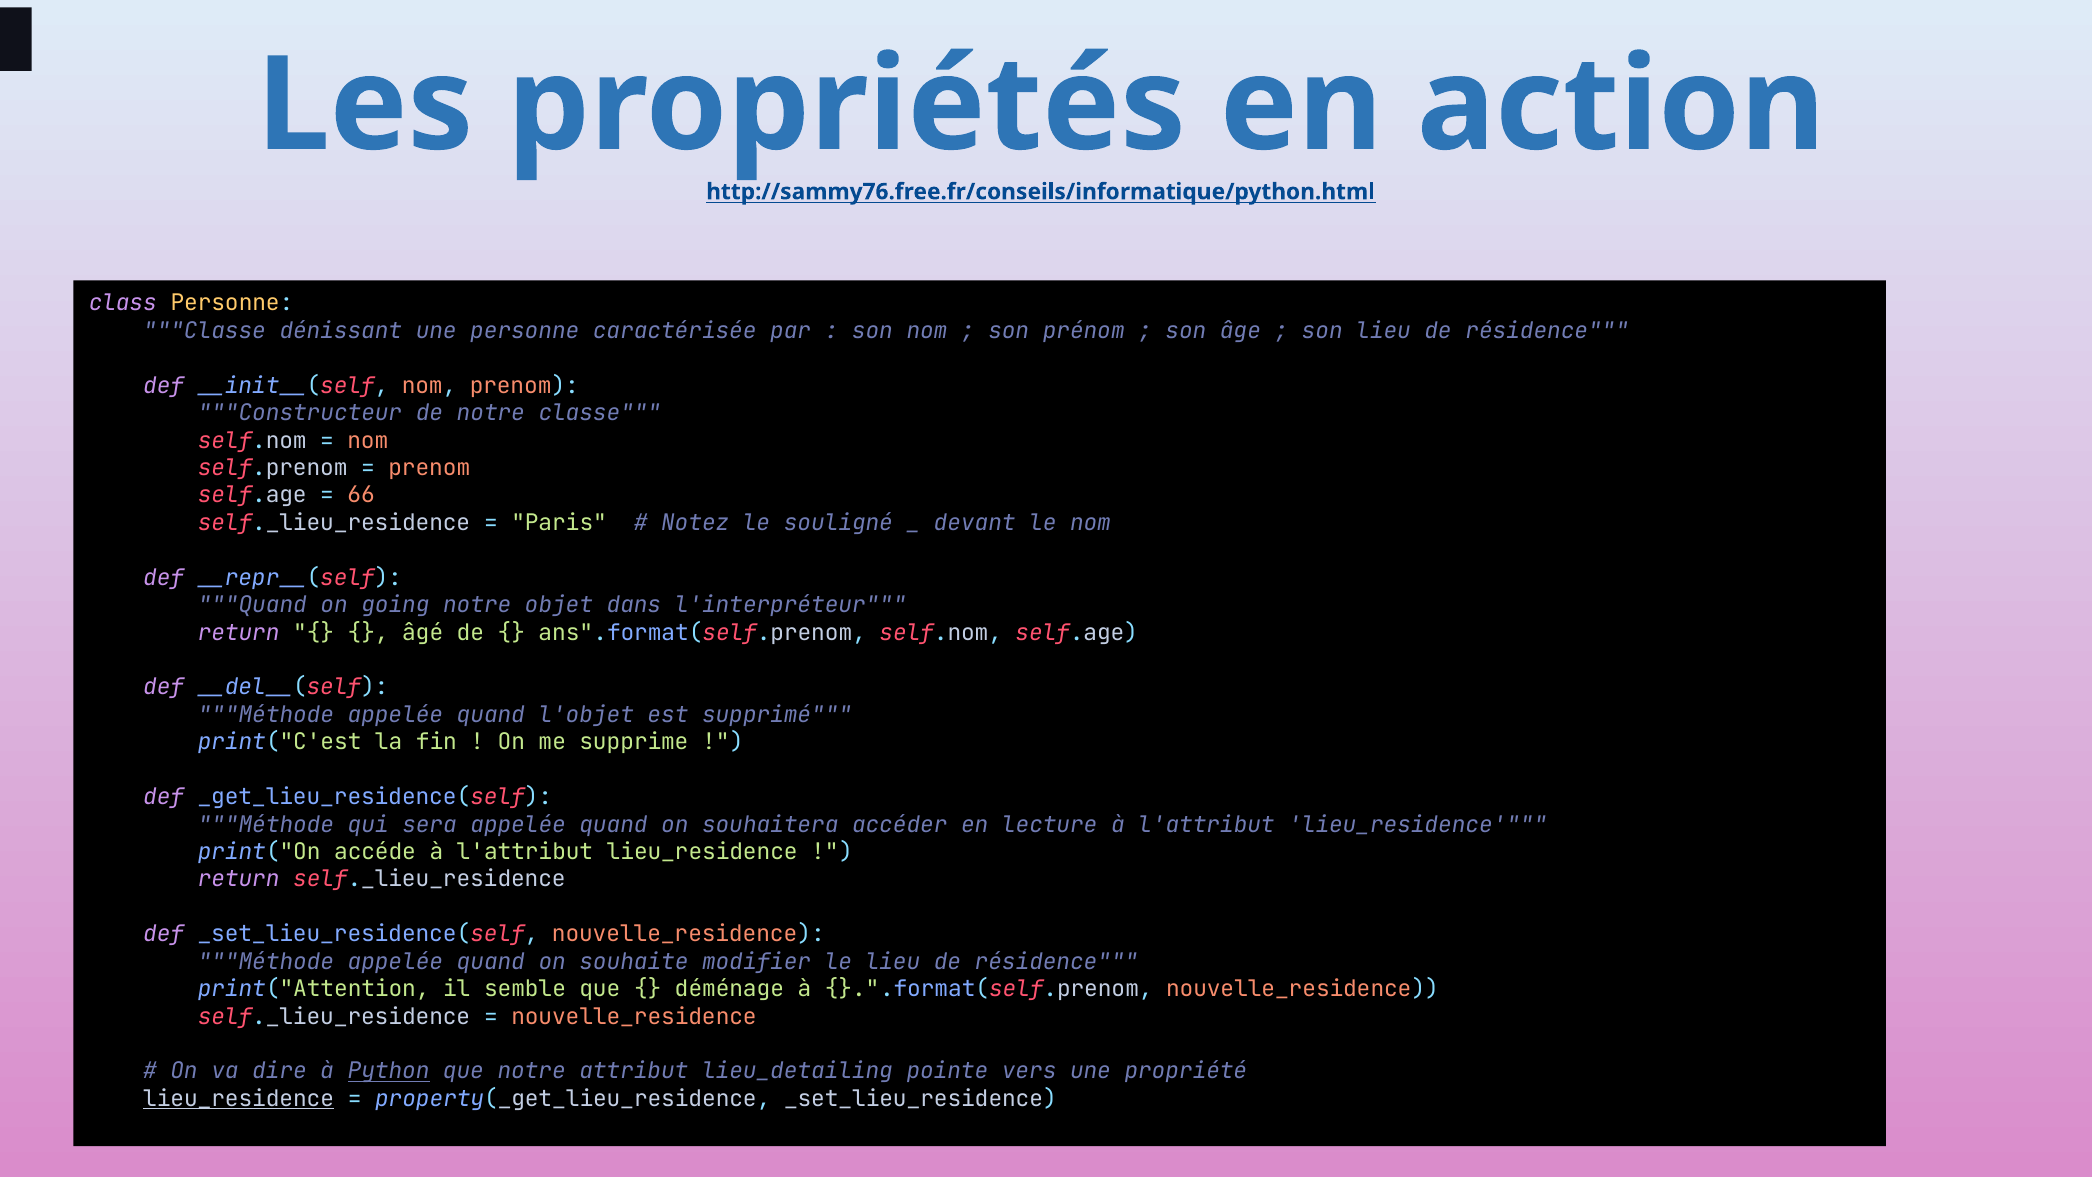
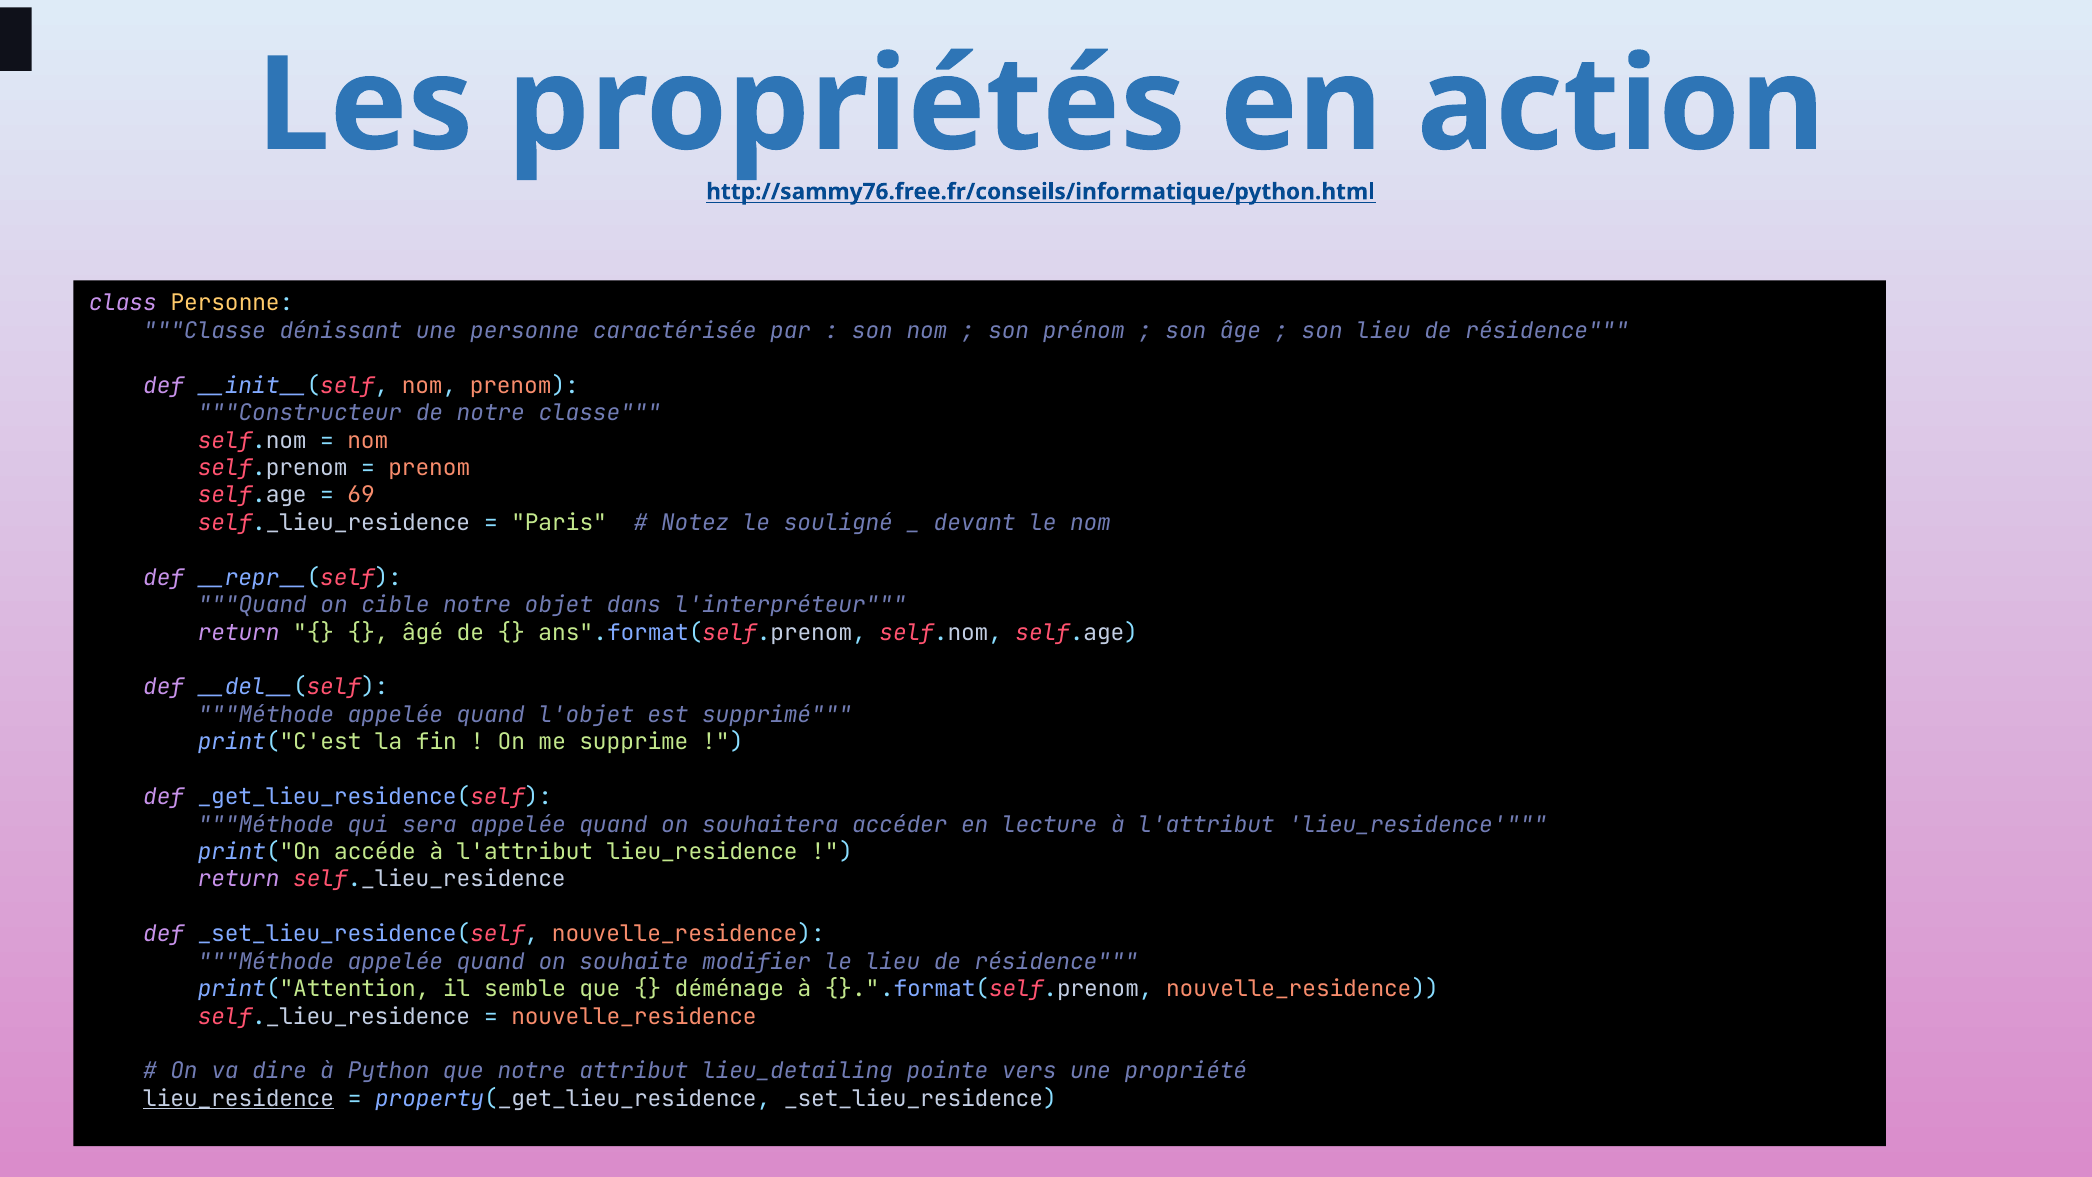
66: 66 -> 69
going: going -> cible
Python underline: present -> none
